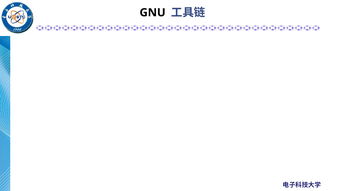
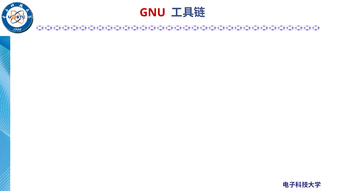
GNU at (153, 13) colour: black -> red
